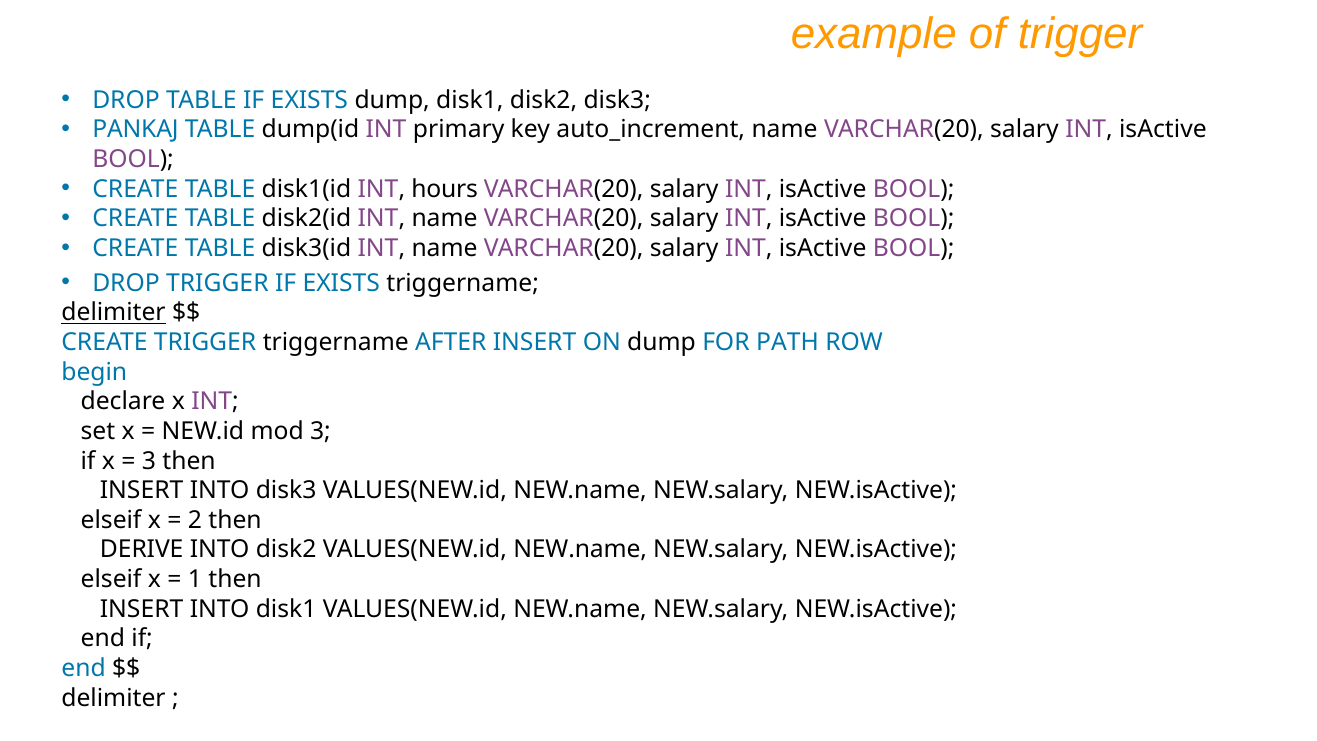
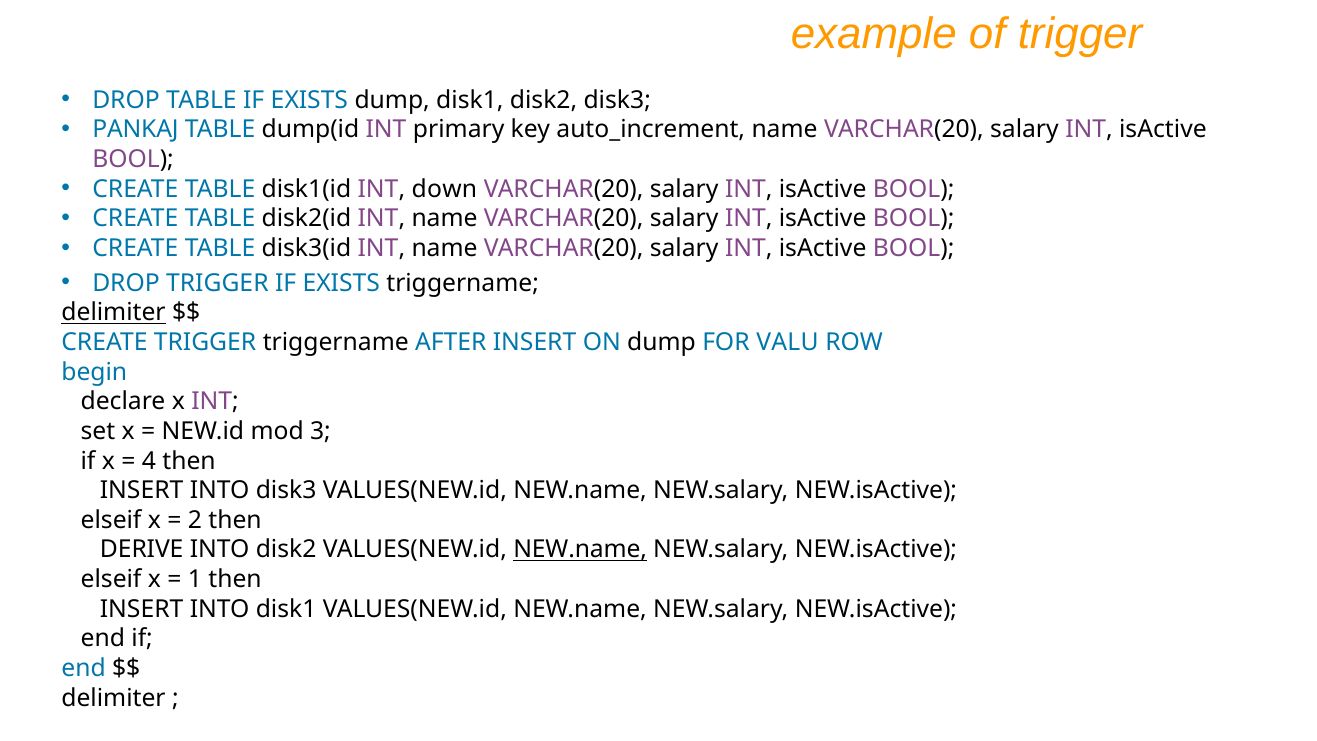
hours: hours -> down
PATH: PATH -> VALU
3 at (149, 461): 3 -> 4
NEW.name at (580, 550) underline: none -> present
